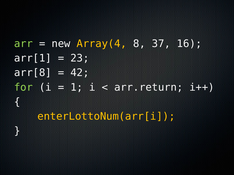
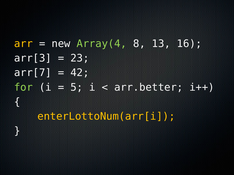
arr colour: light green -> yellow
Array(4 colour: yellow -> light green
37: 37 -> 13
arr[1: arr[1 -> arr[3
arr[8: arr[8 -> arr[7
1: 1 -> 5
arr.return: arr.return -> arr.better
